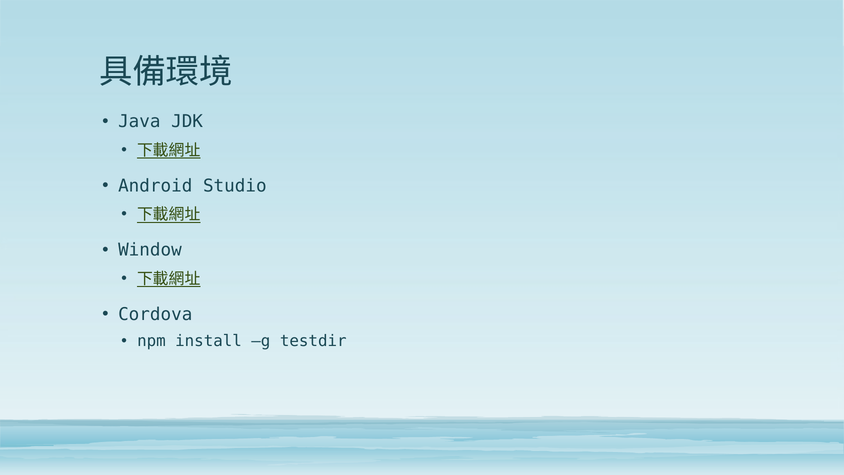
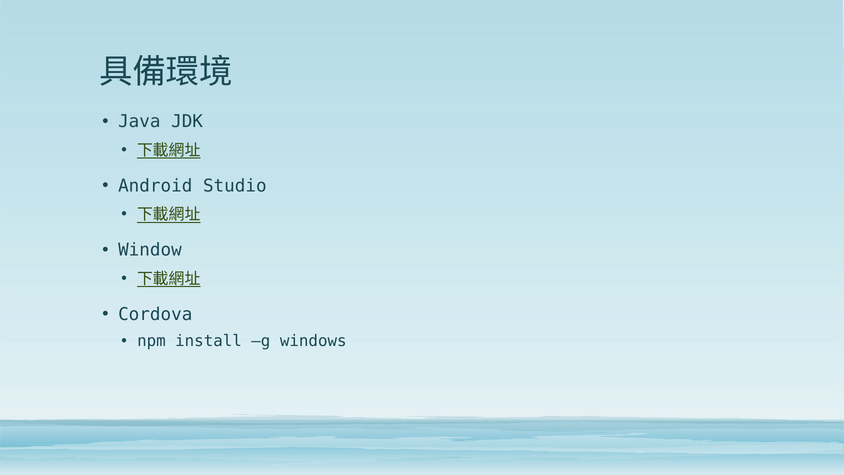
testdir: testdir -> windows
